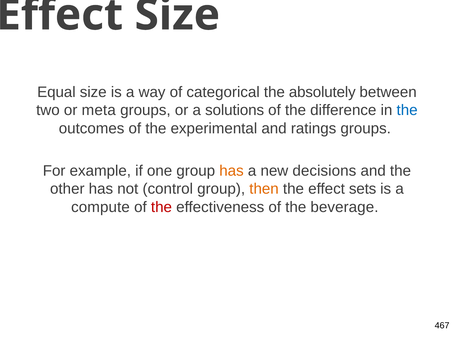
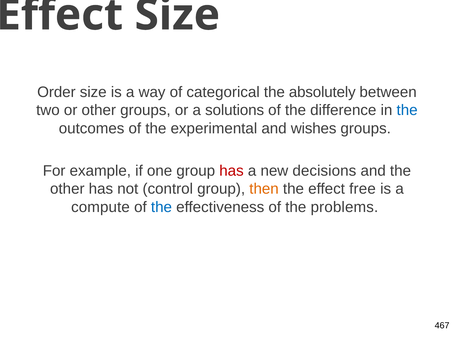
Equal: Equal -> Order
or meta: meta -> other
ratings: ratings -> wishes
has at (232, 171) colour: orange -> red
sets: sets -> free
the at (161, 207) colour: red -> blue
beverage: beverage -> problems
